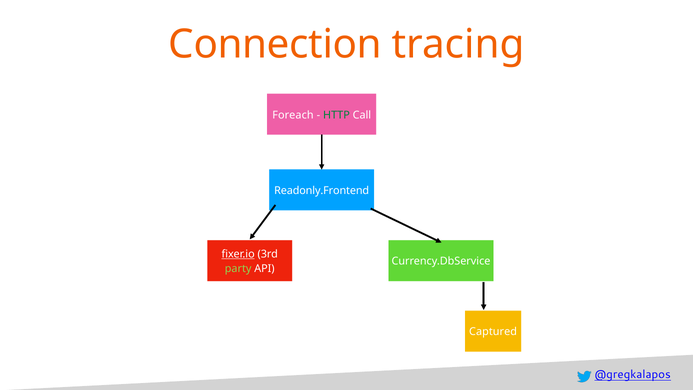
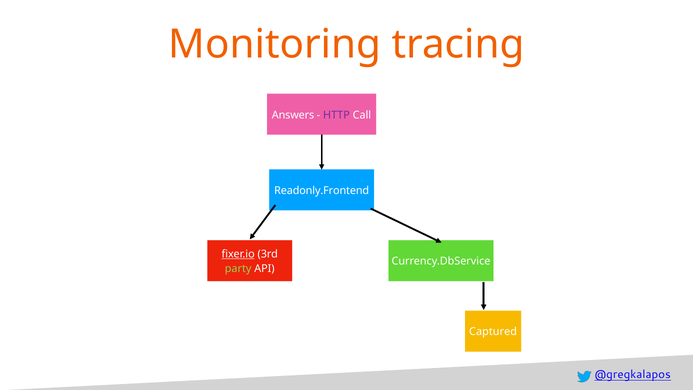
Connection: Connection -> Monitoring
Foreach: Foreach -> Answers
HTTP colour: green -> purple
